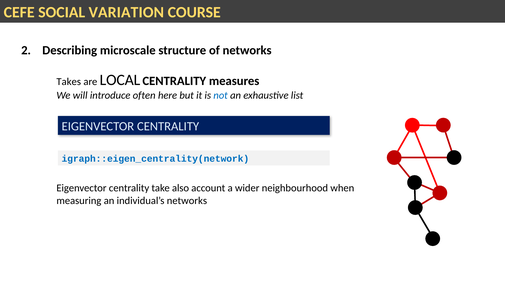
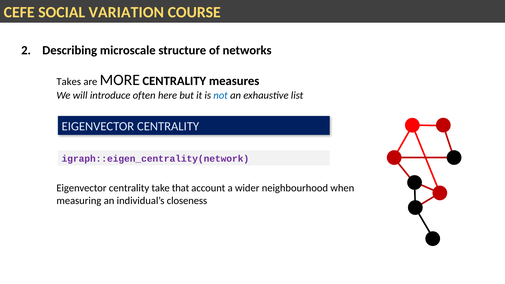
LOCAL: LOCAL -> MORE
igraph::eigen_centrality(network colour: blue -> purple
also: also -> that
individual’s networks: networks -> closeness
